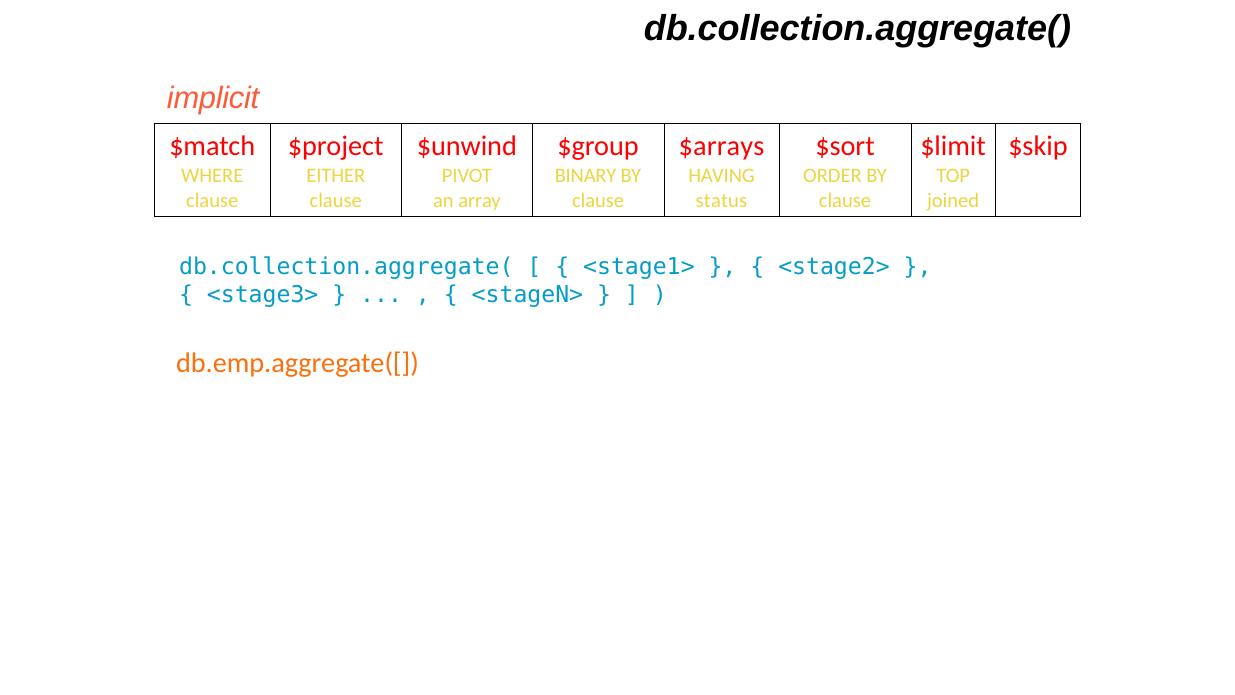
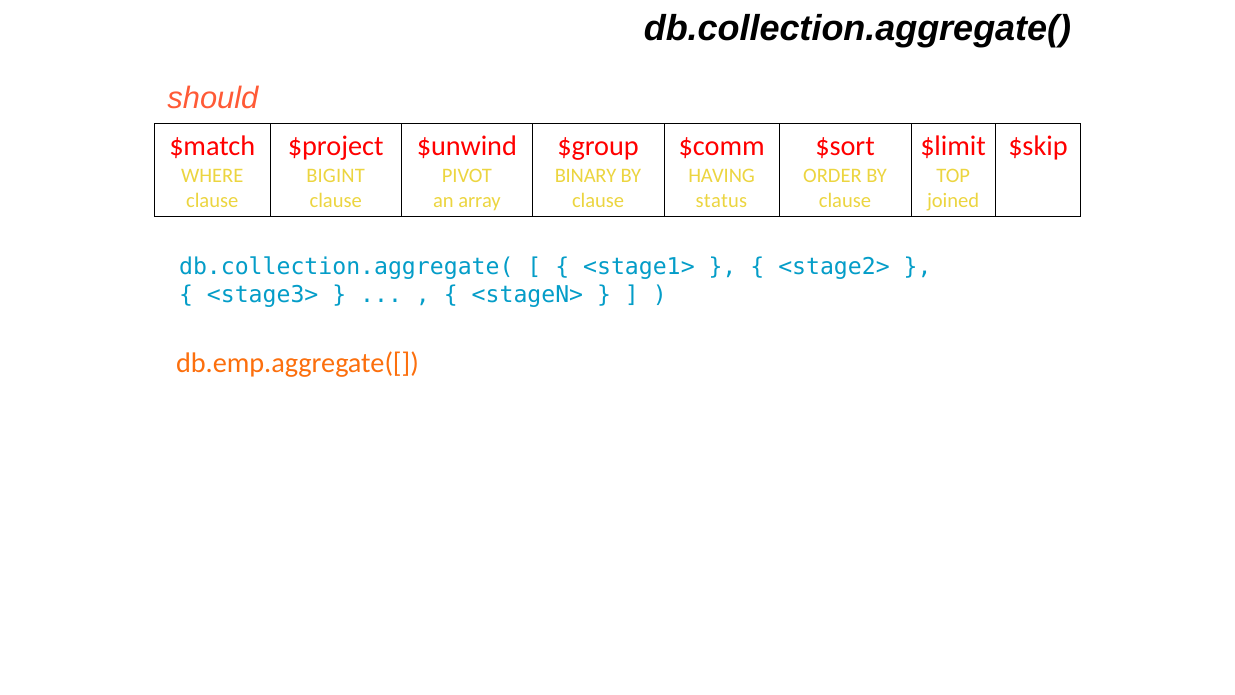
implicit: implicit -> should
$arrays: $arrays -> $comm
EITHER: EITHER -> BIGINT
